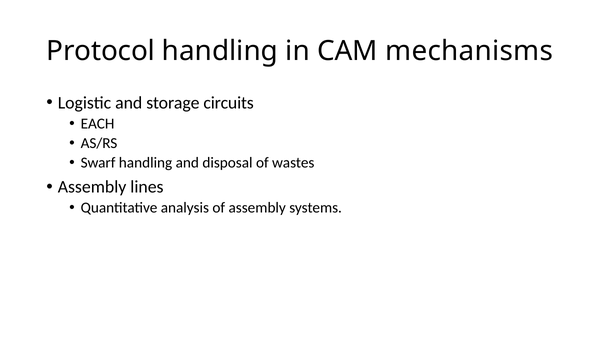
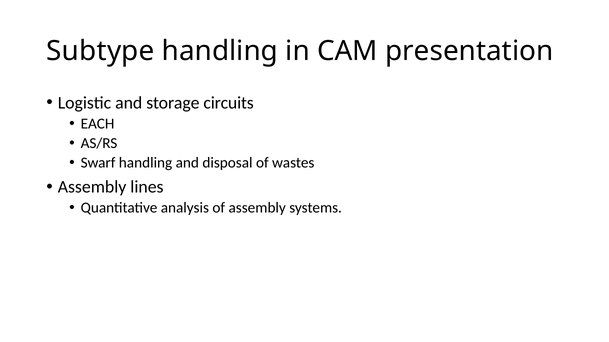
Protocol: Protocol -> Subtype
mechanisms: mechanisms -> presentation
